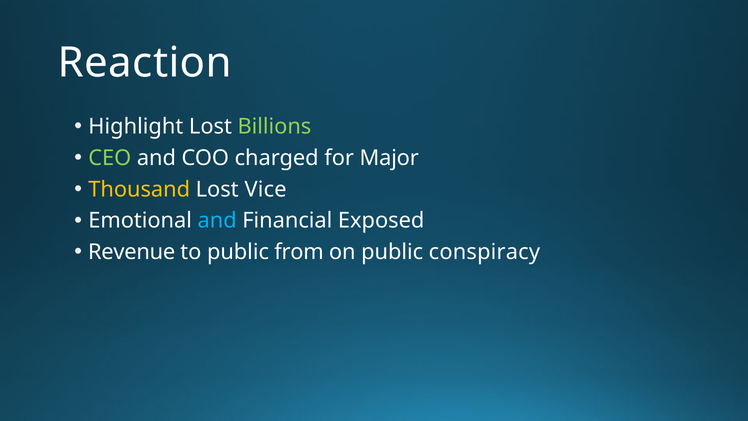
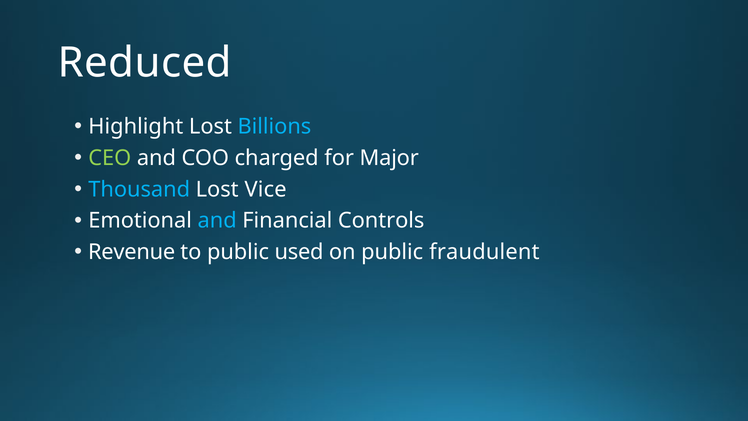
Reaction: Reaction -> Reduced
Billions colour: light green -> light blue
Thousand colour: yellow -> light blue
Exposed: Exposed -> Controls
from: from -> used
conspiracy: conspiracy -> fraudulent
